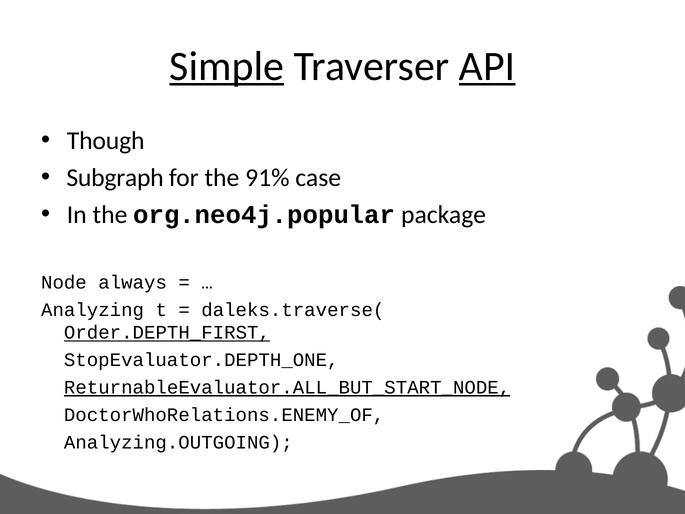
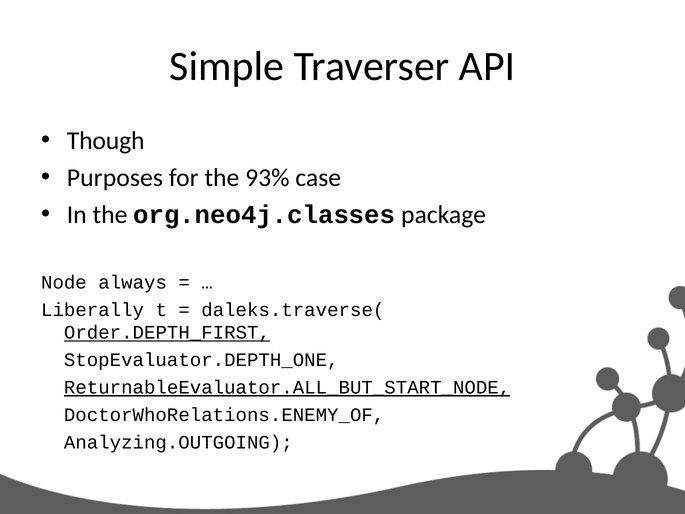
Simple underline: present -> none
API underline: present -> none
Subgraph: Subgraph -> Purposes
91%: 91% -> 93%
org.neo4j.popular: org.neo4j.popular -> org.neo4j.classes
Analyzing: Analyzing -> Liberally
